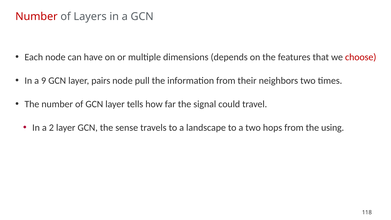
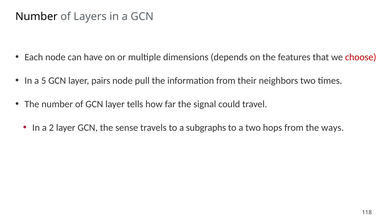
Number at (37, 17) colour: red -> black
9: 9 -> 5
landscape: landscape -> subgraphs
using: using -> ways
